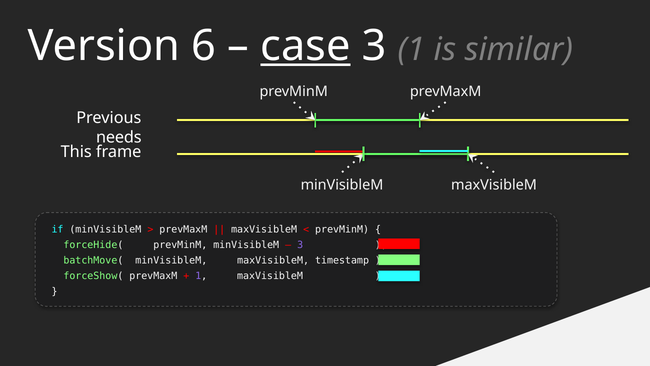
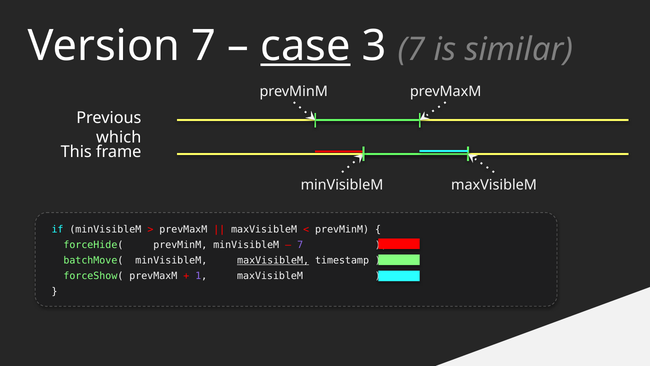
Version 6: 6 -> 7
3 1: 1 -> 7
needs: needs -> which
3 at (300, 245): 3 -> 7
maxVisibleM at (273, 260) underline: none -> present
